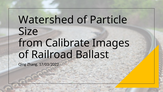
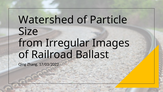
Calibrate: Calibrate -> Irregular
